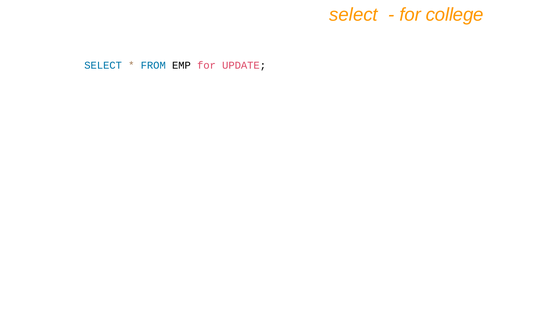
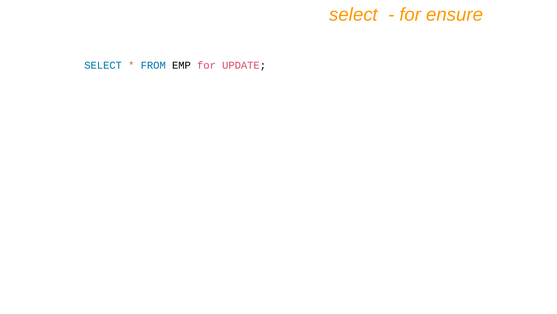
college: college -> ensure
